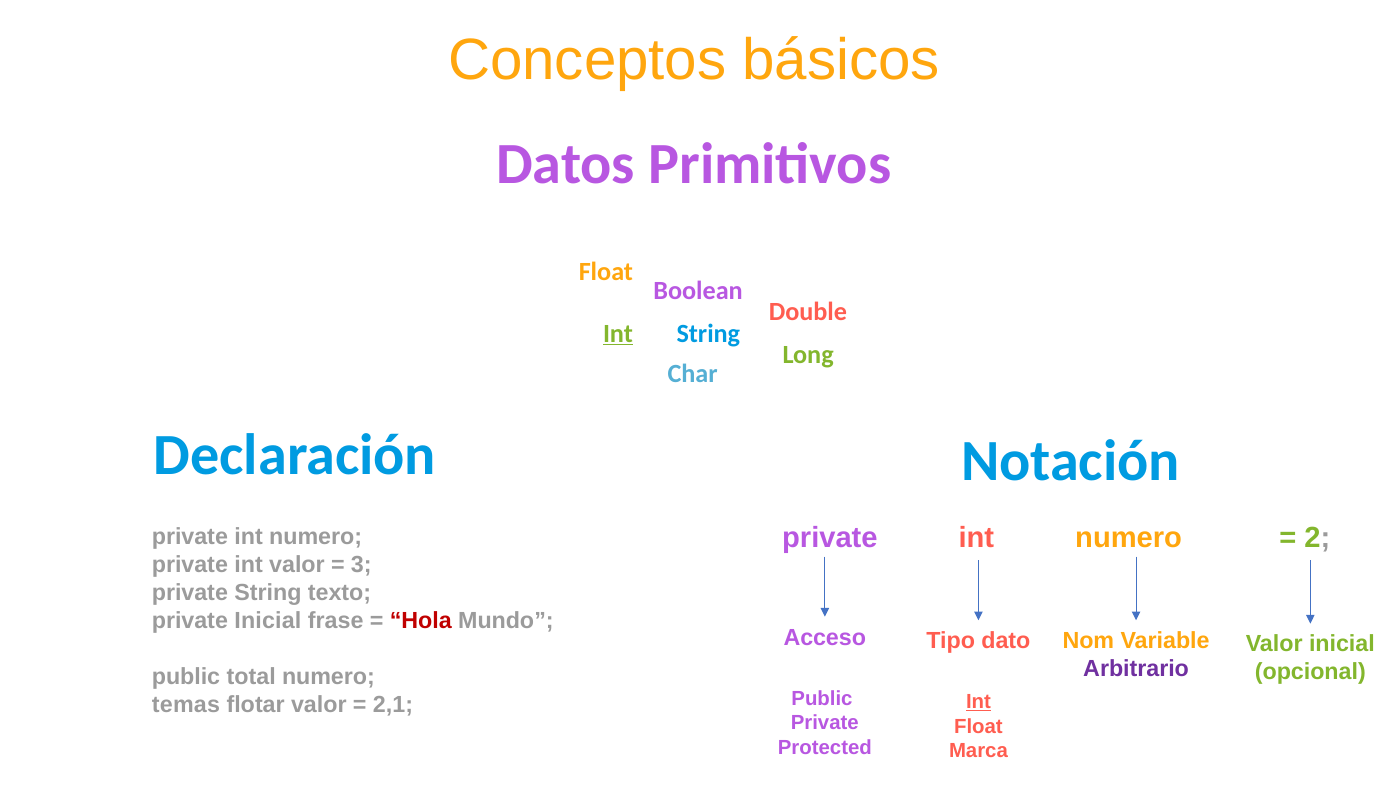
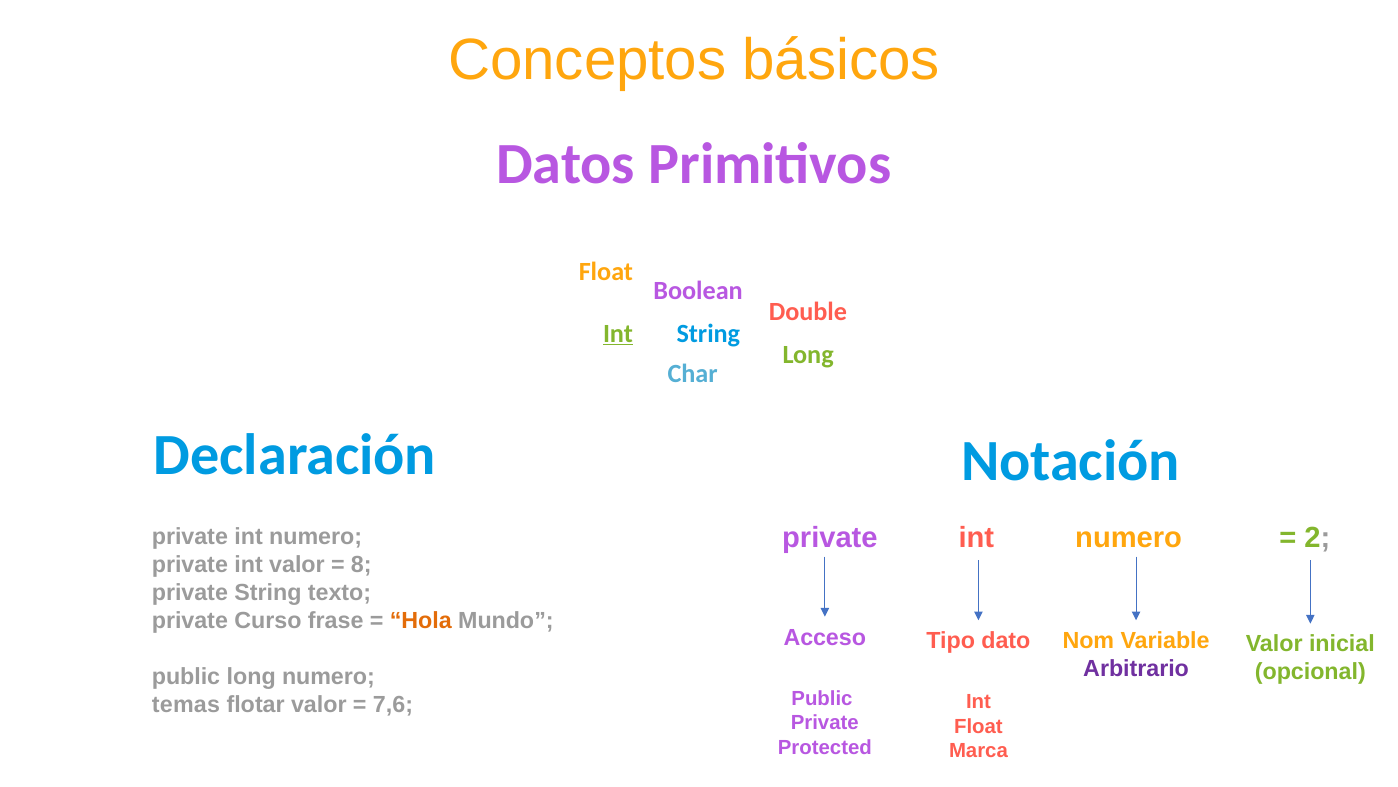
3: 3 -> 8
private Inicial: Inicial -> Curso
Hola colour: red -> orange
public total: total -> long
Int at (978, 701) underline: present -> none
2,1: 2,1 -> 7,6
